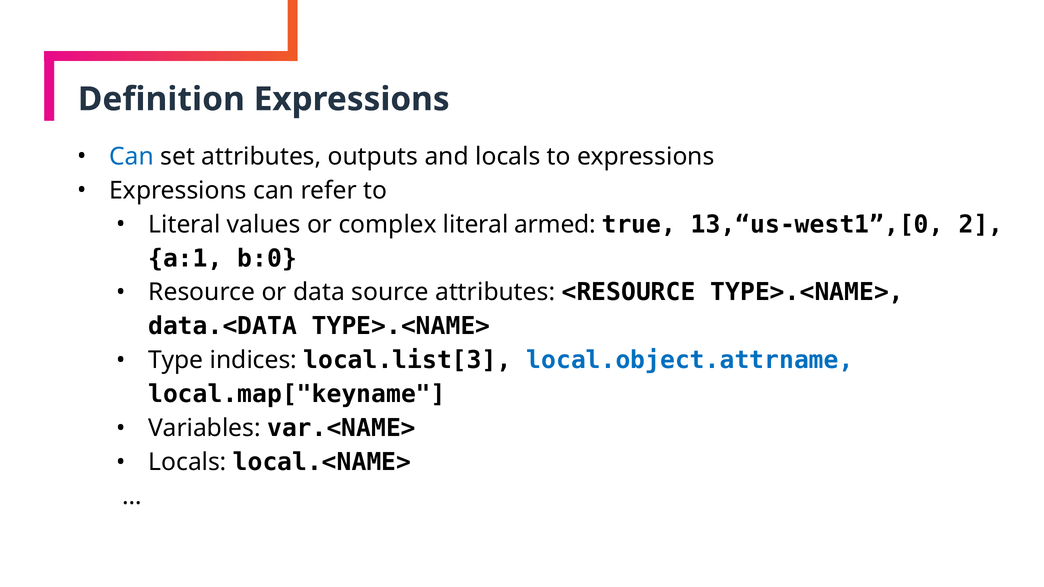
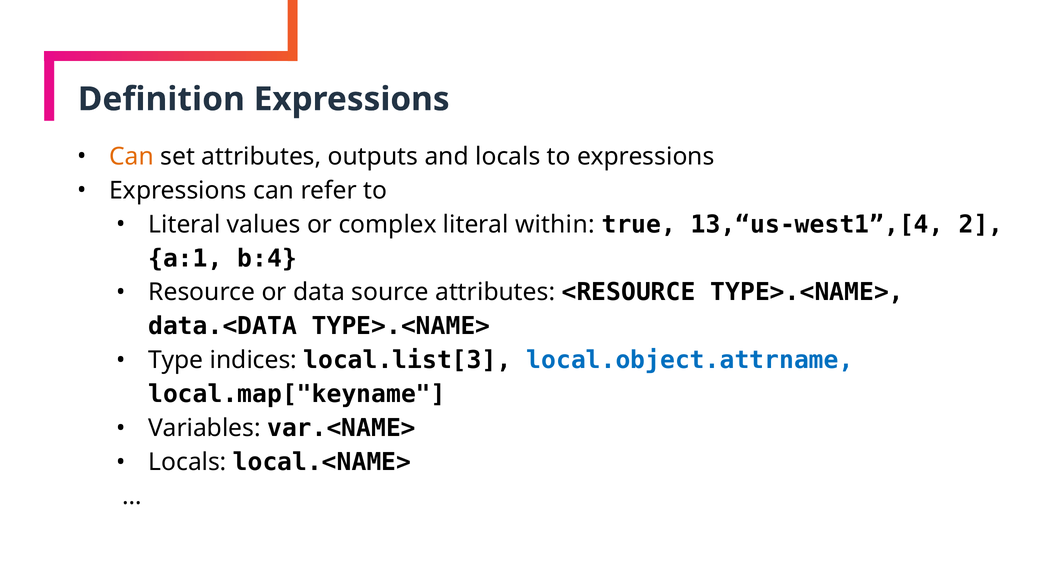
Can at (132, 157) colour: blue -> orange
armed: armed -> within
13,“us-west1”,[0: 13,“us-west1”,[0 -> 13,“us-west1”,[4
b:0: b:0 -> b:4
